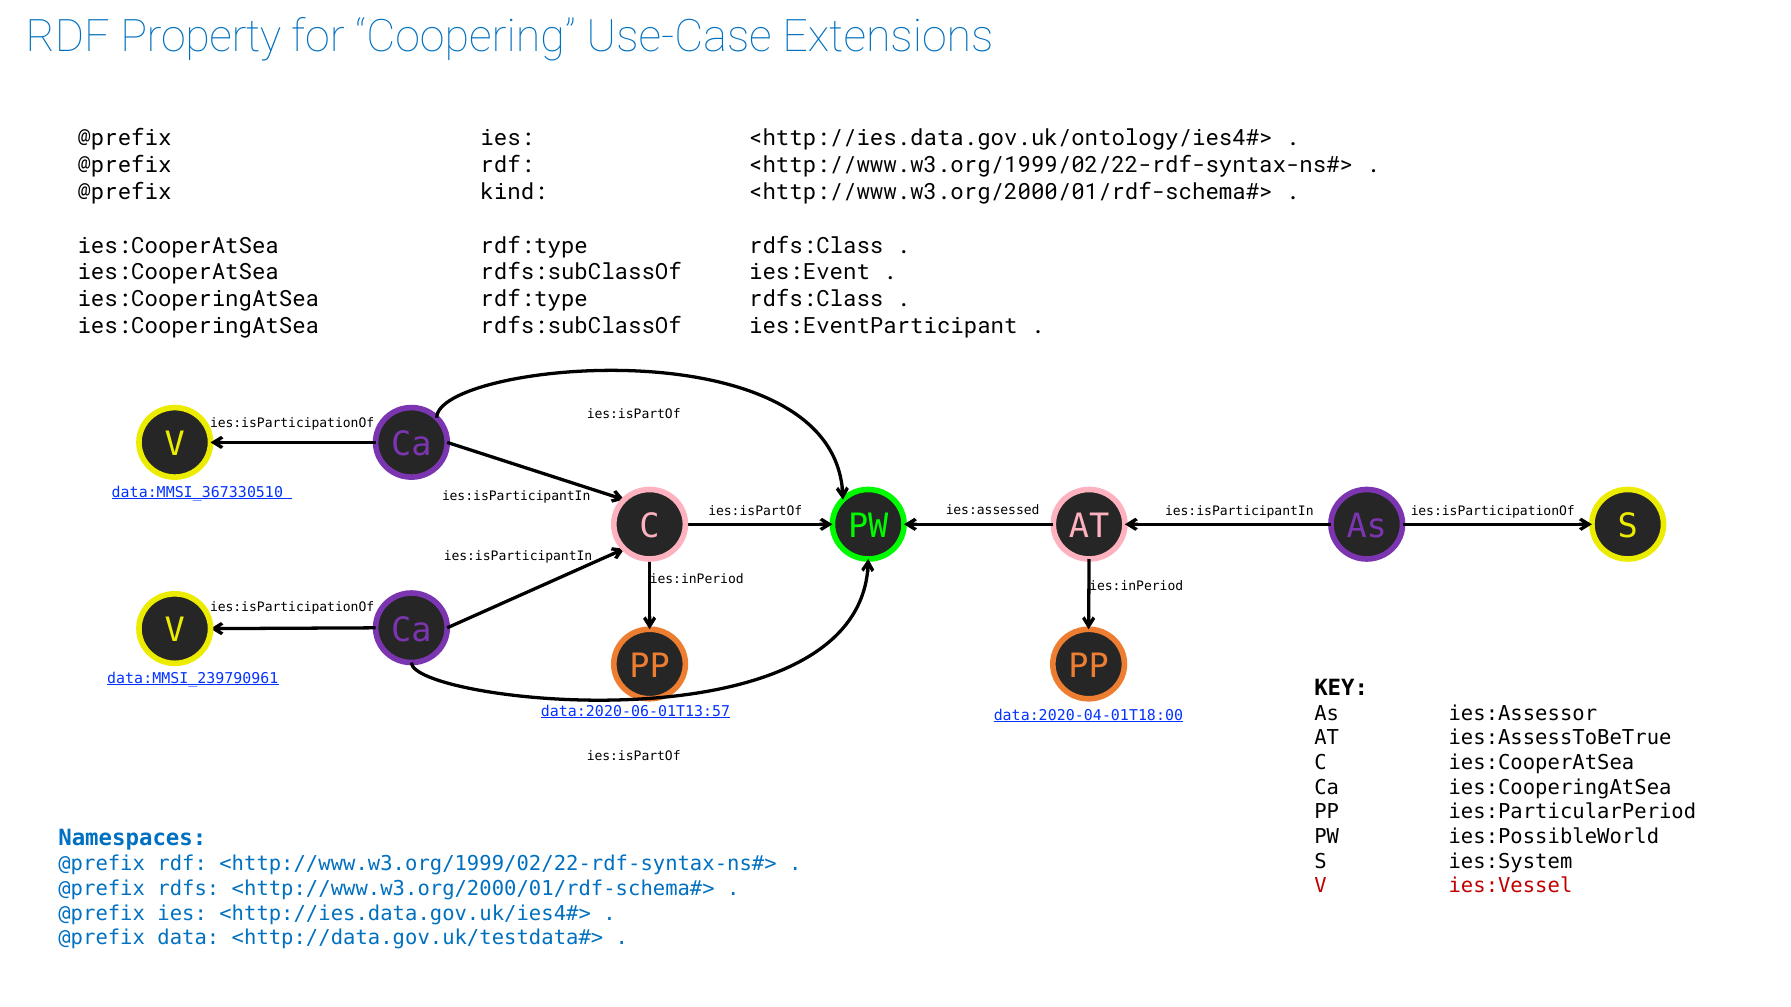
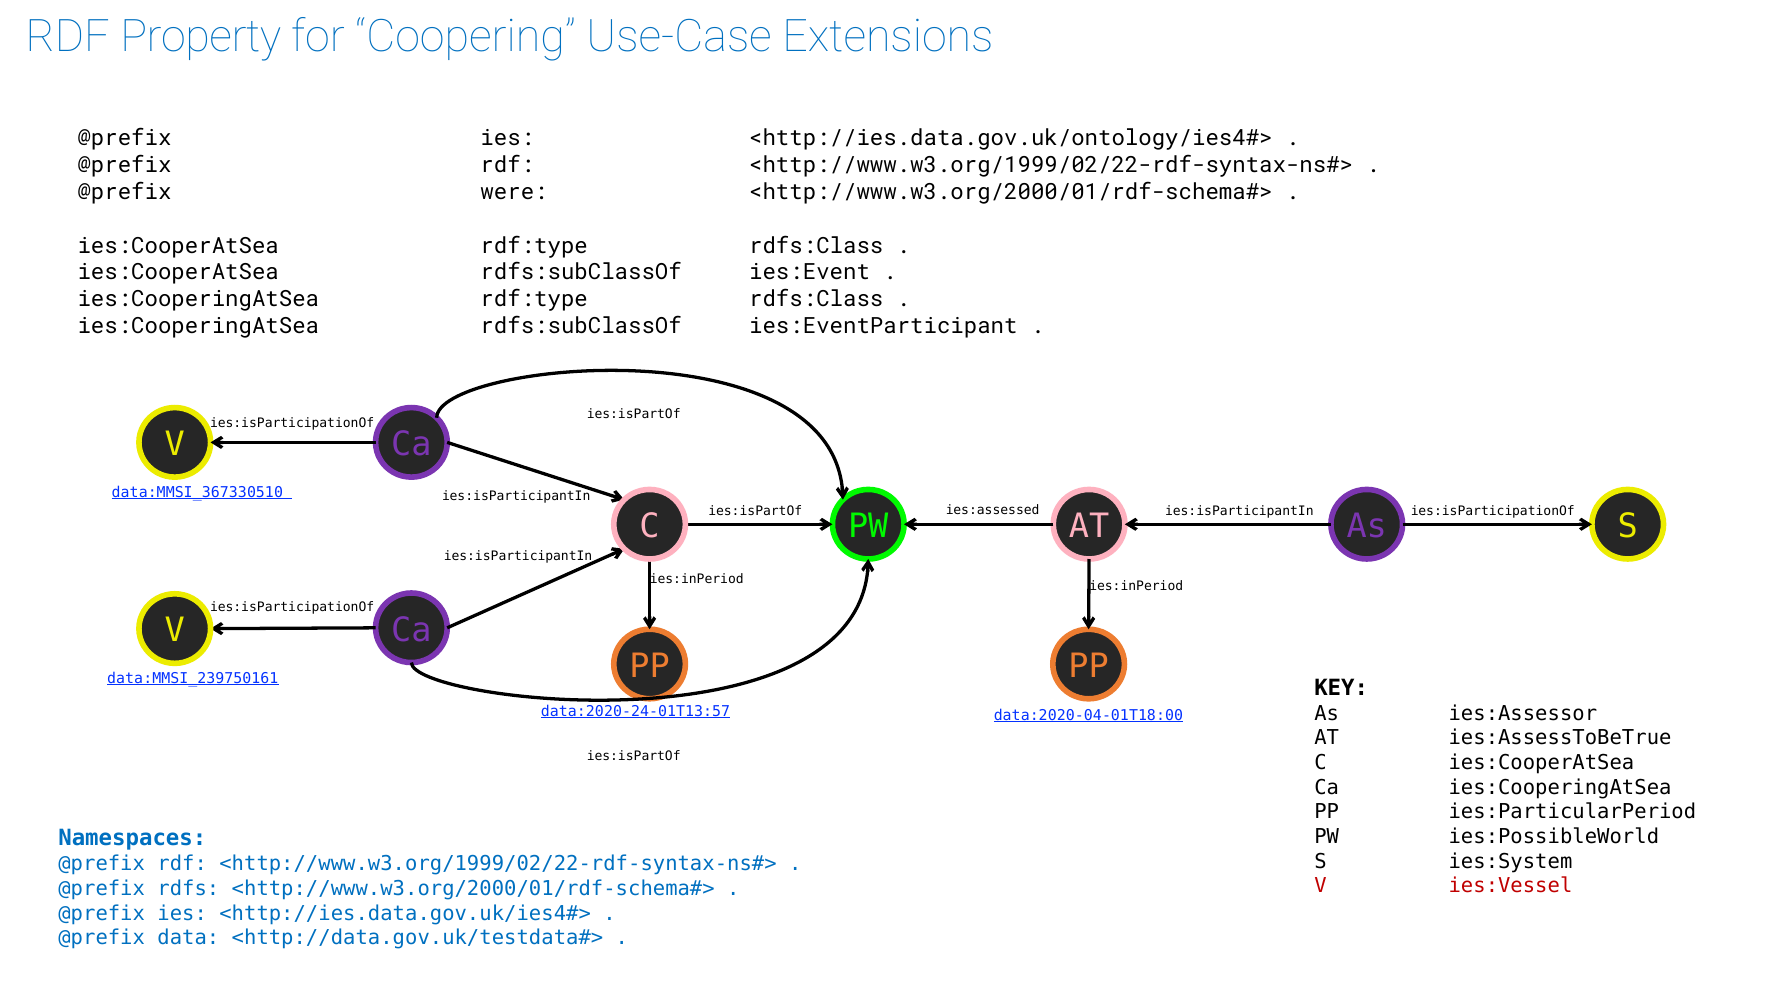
kind: kind -> were
data:MMSI_239790961: data:MMSI_239790961 -> data:MMSI_239750161
data:2020-06-01T13:57: data:2020-06-01T13:57 -> data:2020-24-01T13:57
